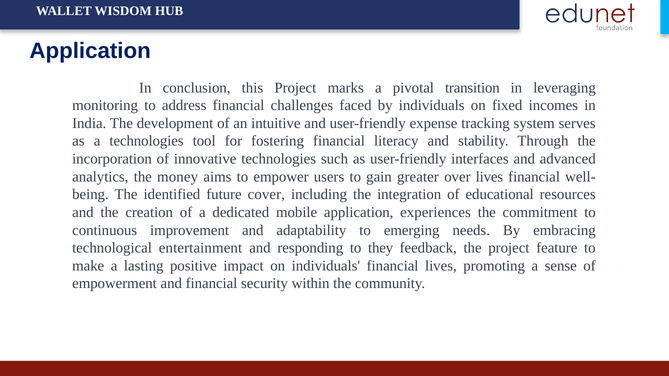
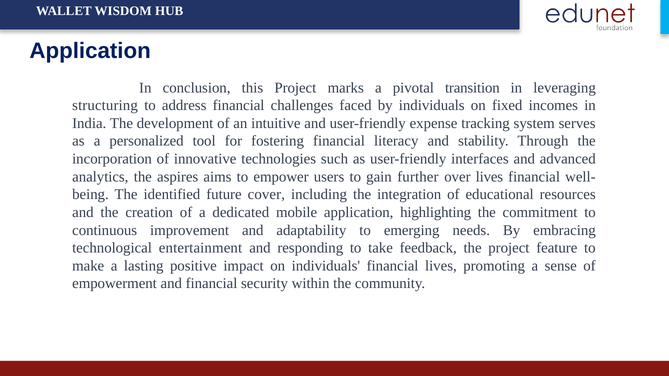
monitoring: monitoring -> structuring
a technologies: technologies -> personalized
money: money -> aspires
greater: greater -> further
experiences: experiences -> highlighting
they: they -> take
